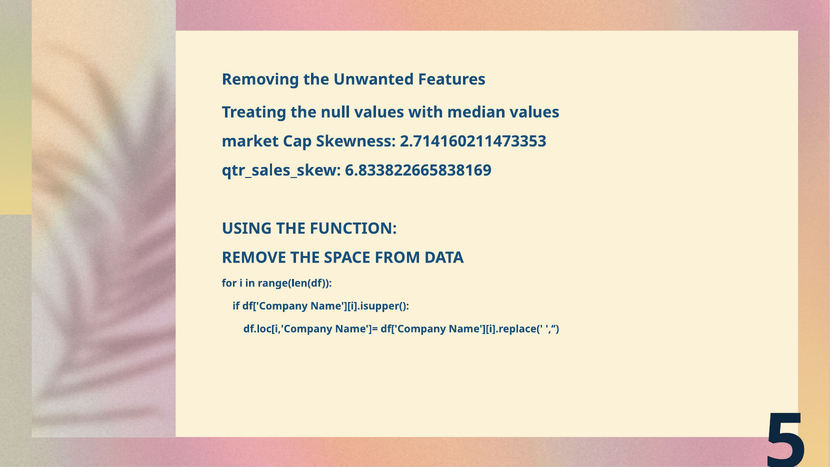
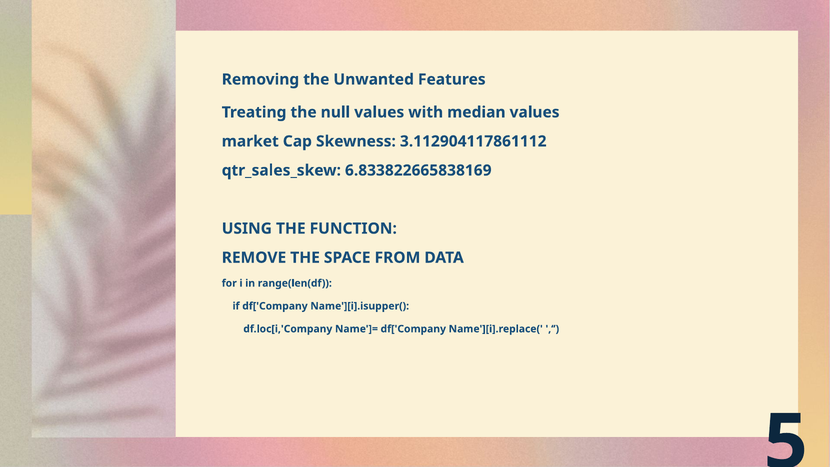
2.714160211473353: 2.714160211473353 -> 3.112904117861112
